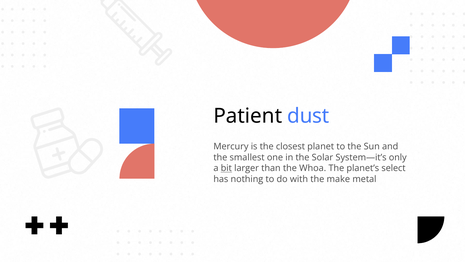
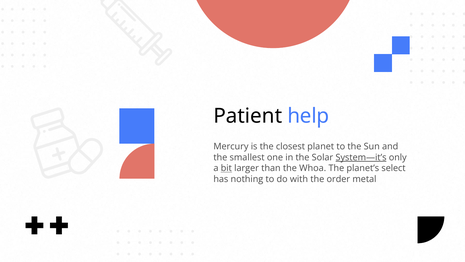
dust: dust -> help
System—it’s underline: none -> present
make: make -> order
